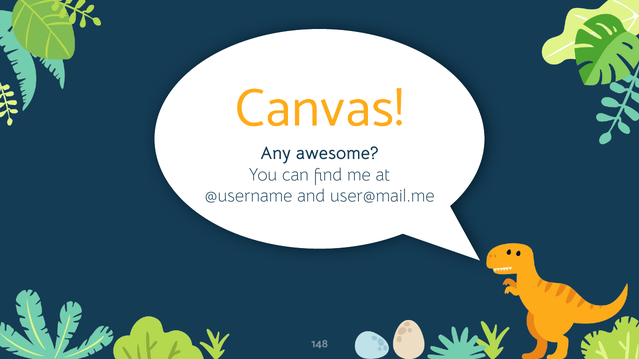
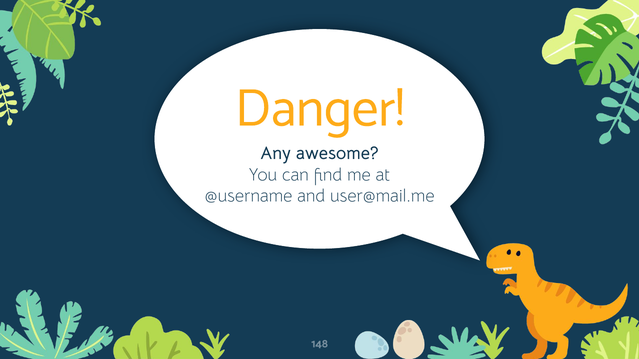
Canvas: Canvas -> Danger
